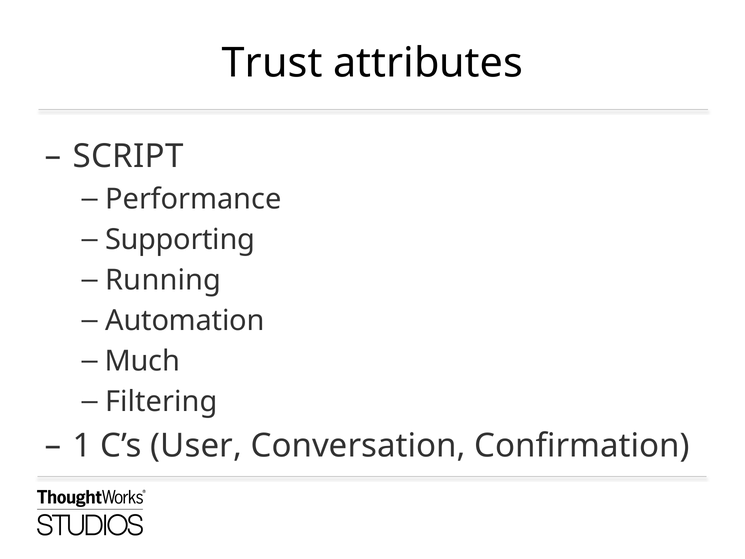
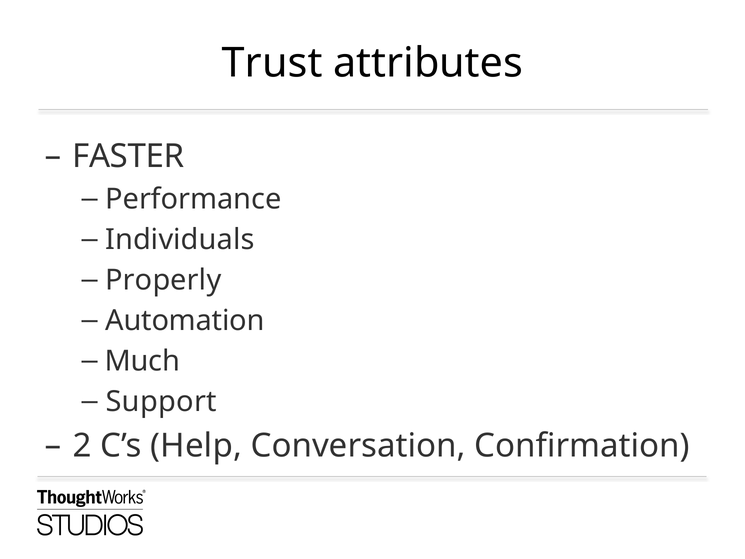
SCRIPT: SCRIPT -> FASTER
Supporting: Supporting -> Individuals
Running: Running -> Properly
Filtering: Filtering -> Support
1: 1 -> 2
User: User -> Help
